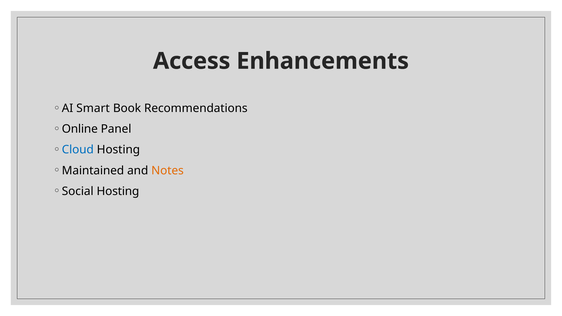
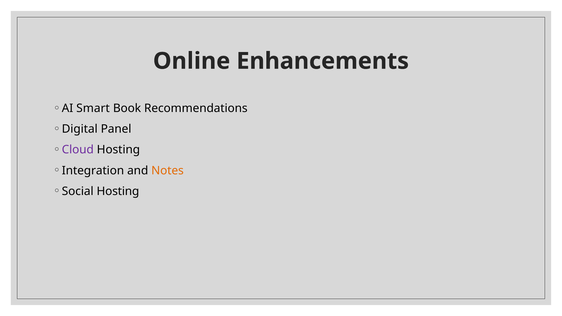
Access: Access -> Online
Online: Online -> Digital
Cloud colour: blue -> purple
Maintained: Maintained -> Integration
